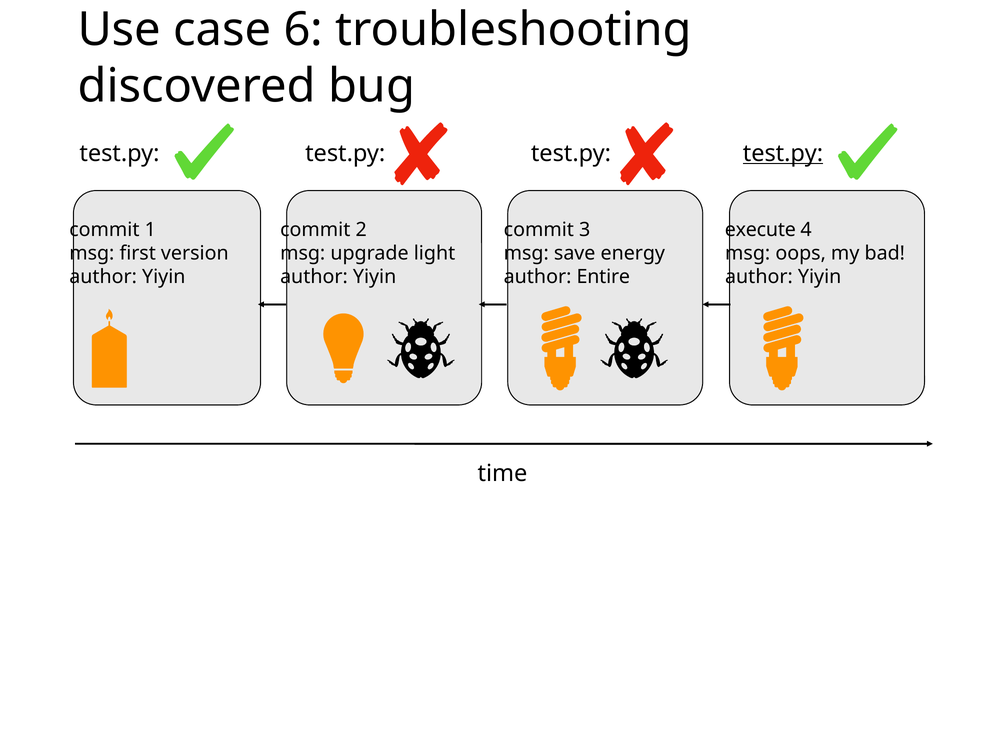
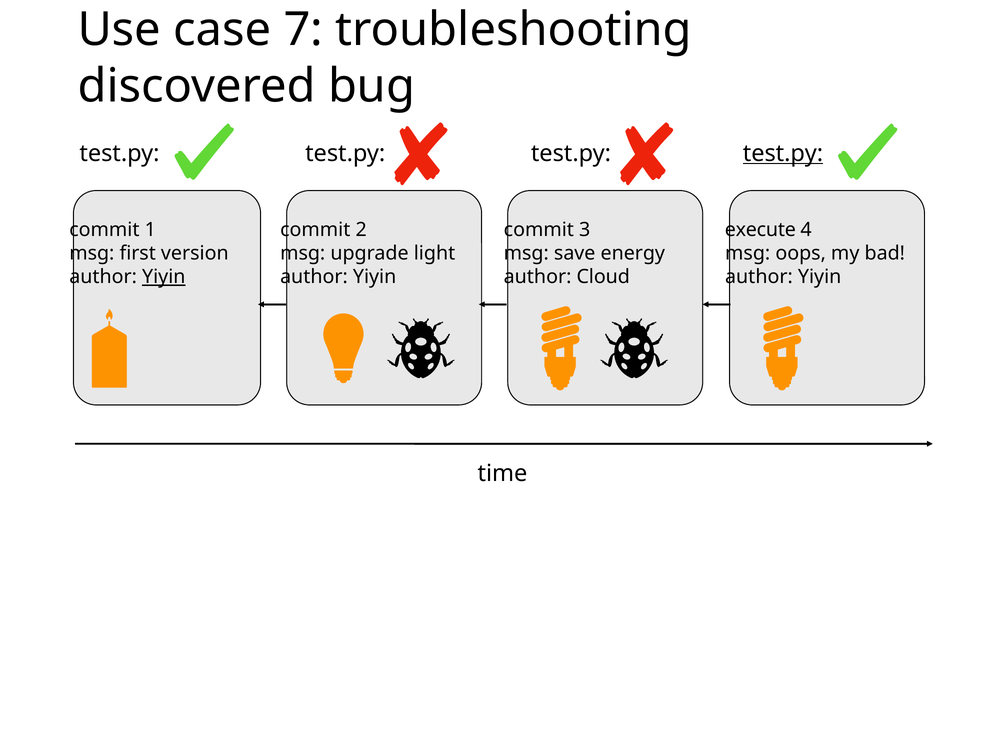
6: 6 -> 7
Yiyin at (164, 277) underline: none -> present
Entire: Entire -> Cloud
